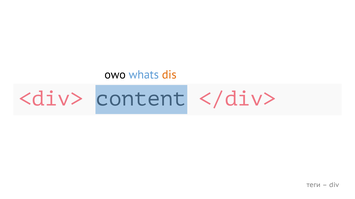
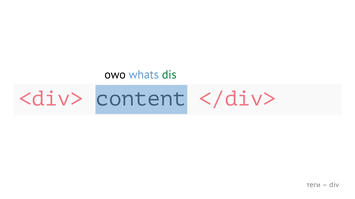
dis colour: orange -> green
